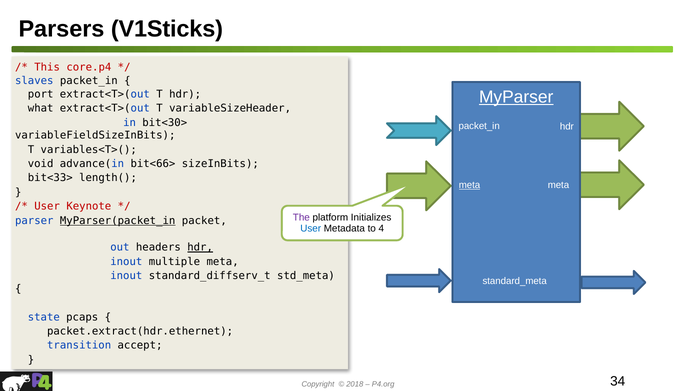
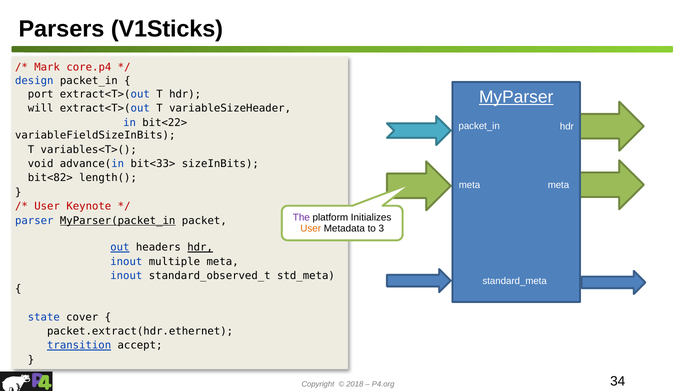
This: This -> Mark
slaves: slaves -> design
what: what -> will
bit<30>: bit<30> -> bit<22>
bit<66>: bit<66> -> bit<33>
bit<33>: bit<33> -> bit<82>
meta at (470, 185) underline: present -> none
User at (311, 229) colour: blue -> orange
4: 4 -> 3
out underline: none -> present
standard_diffserv_t: standard_diffserv_t -> standard_observed_t
pcaps: pcaps -> cover
transition underline: none -> present
